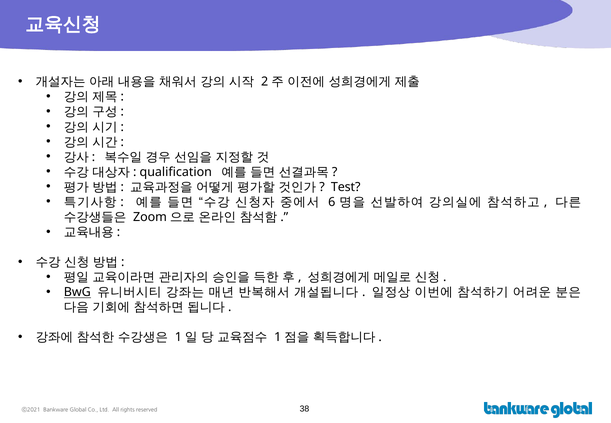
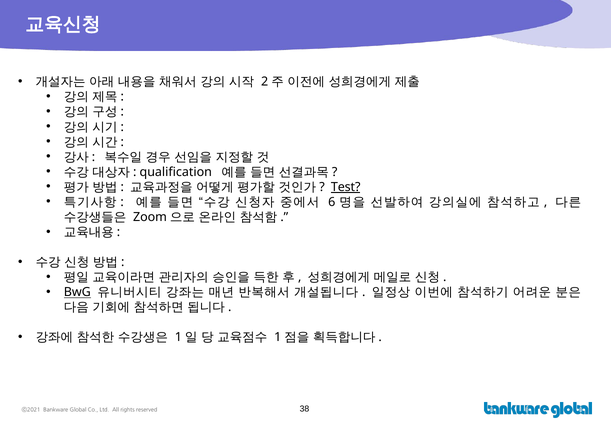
Test underline: none -> present
